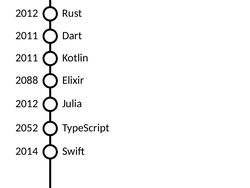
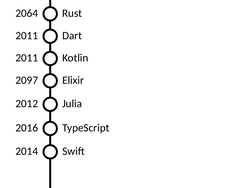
2012 at (27, 13): 2012 -> 2064
2088: 2088 -> 2097
2052: 2052 -> 2016
